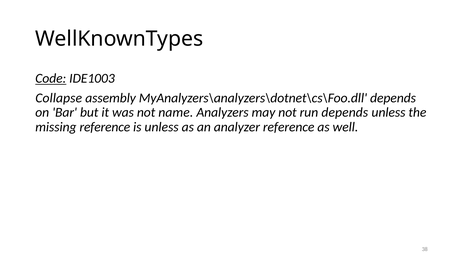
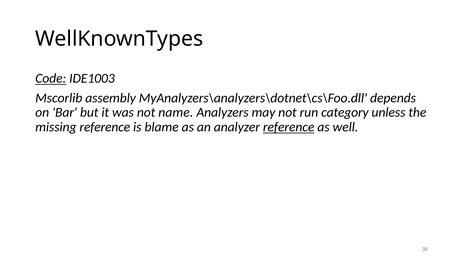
Collapse: Collapse -> Mscorlib
run depends: depends -> category
is unless: unless -> blame
reference at (289, 127) underline: none -> present
